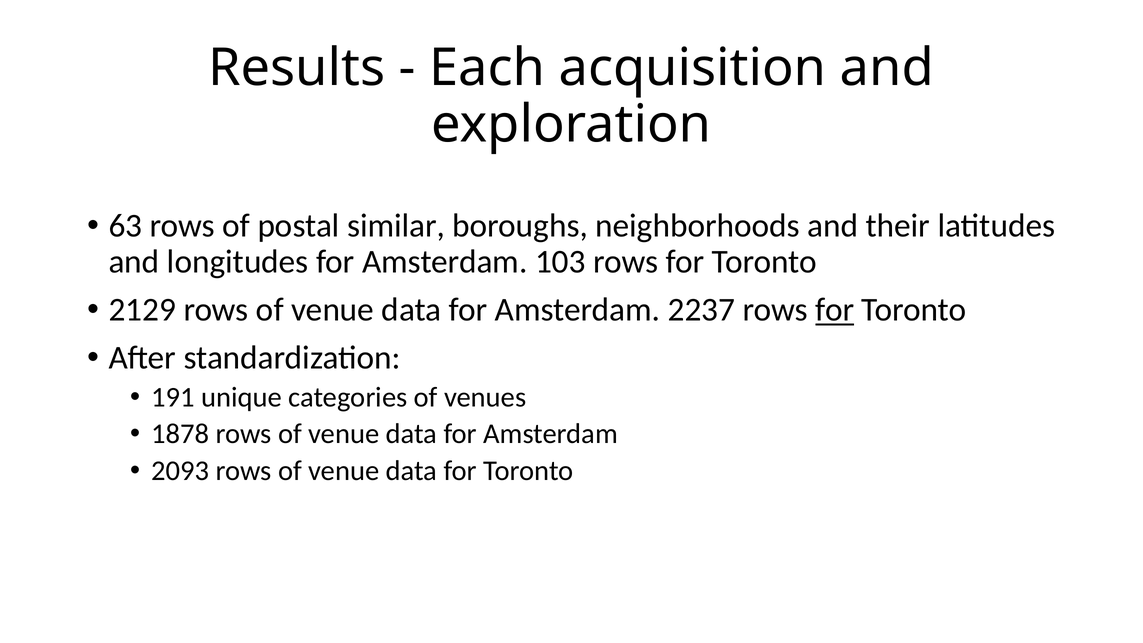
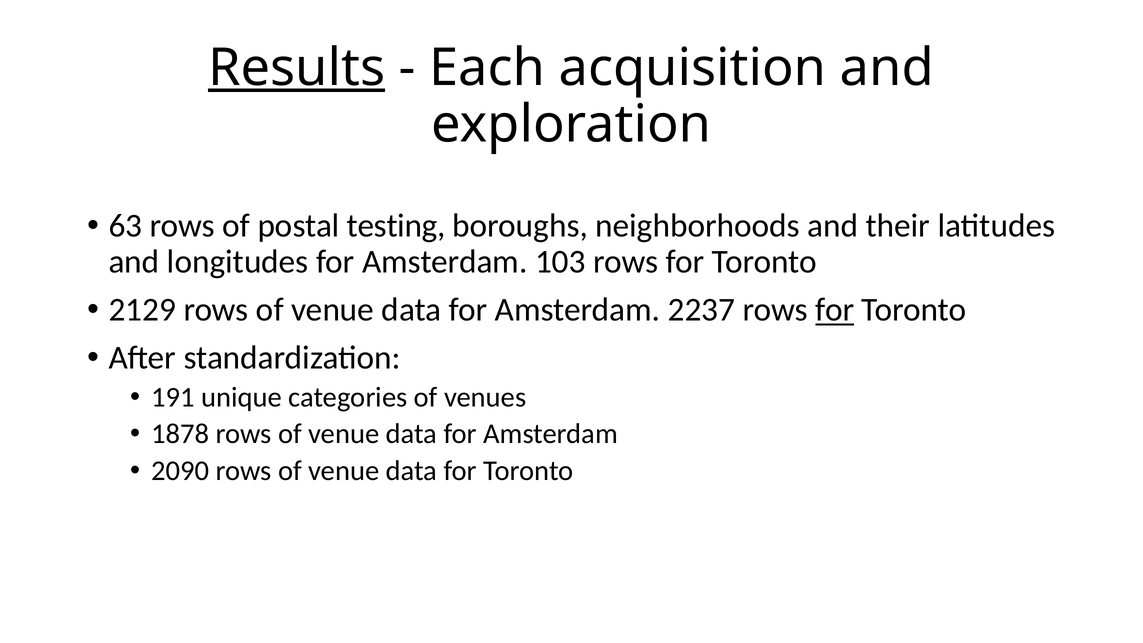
Results underline: none -> present
similar: similar -> testing
2093: 2093 -> 2090
